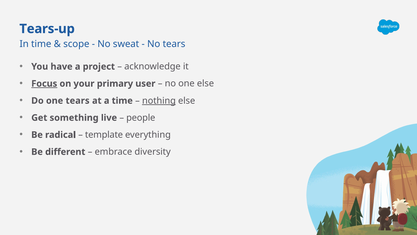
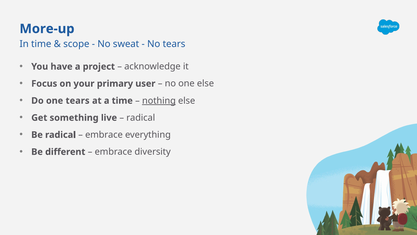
Tears-up: Tears-up -> More-up
Focus underline: present -> none
people at (141, 118): people -> radical
template at (104, 135): template -> embrace
